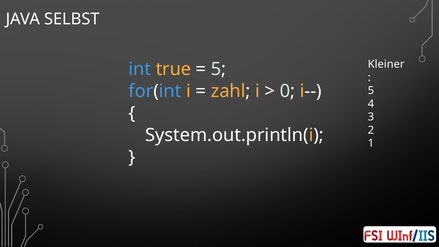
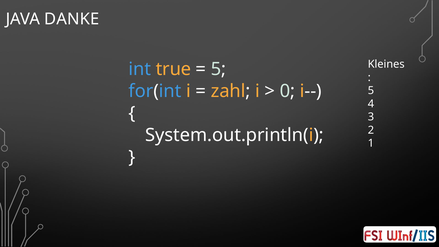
SELBST: SELBST -> DANKE
Kleiner: Kleiner -> Kleines
